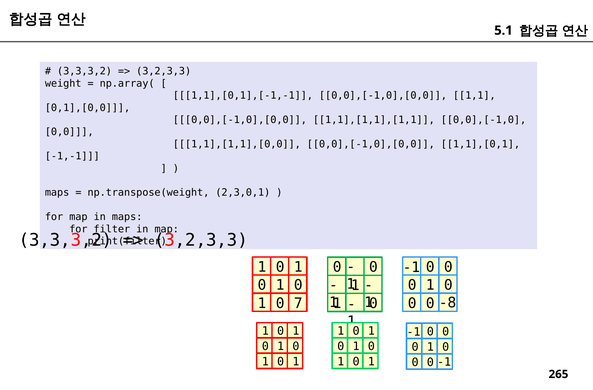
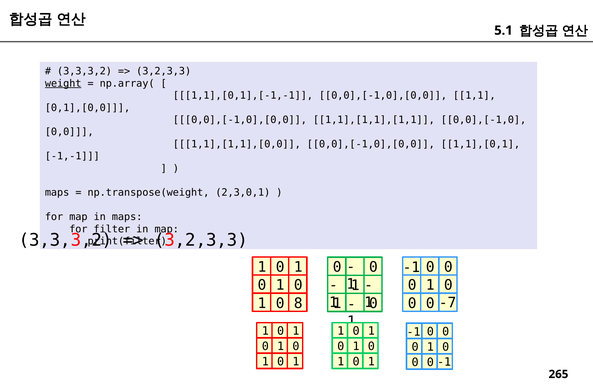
weight underline: none -> present
-8: -8 -> -7
7: 7 -> 8
